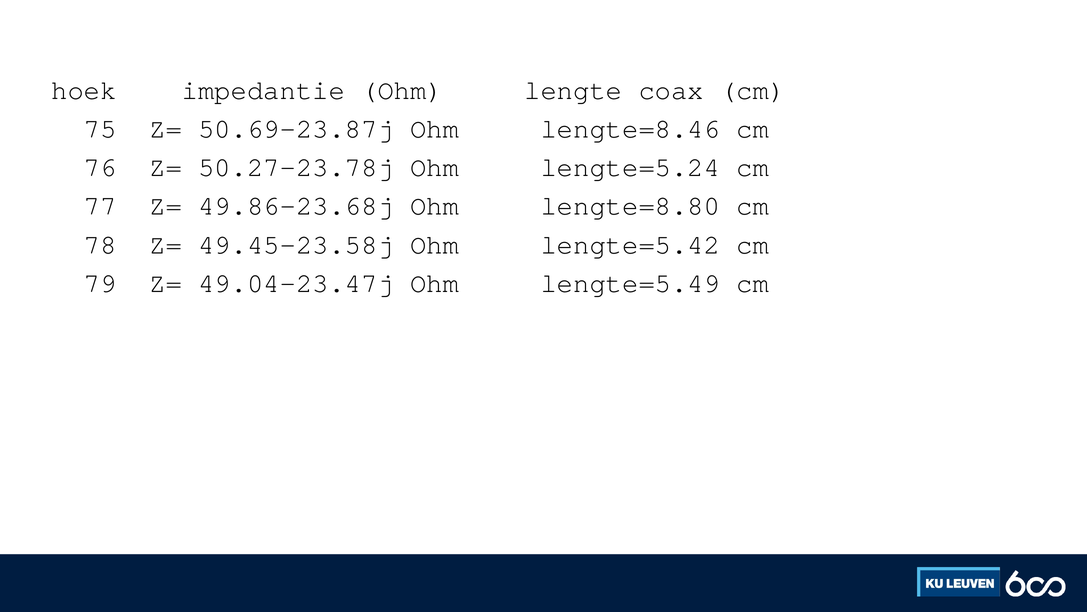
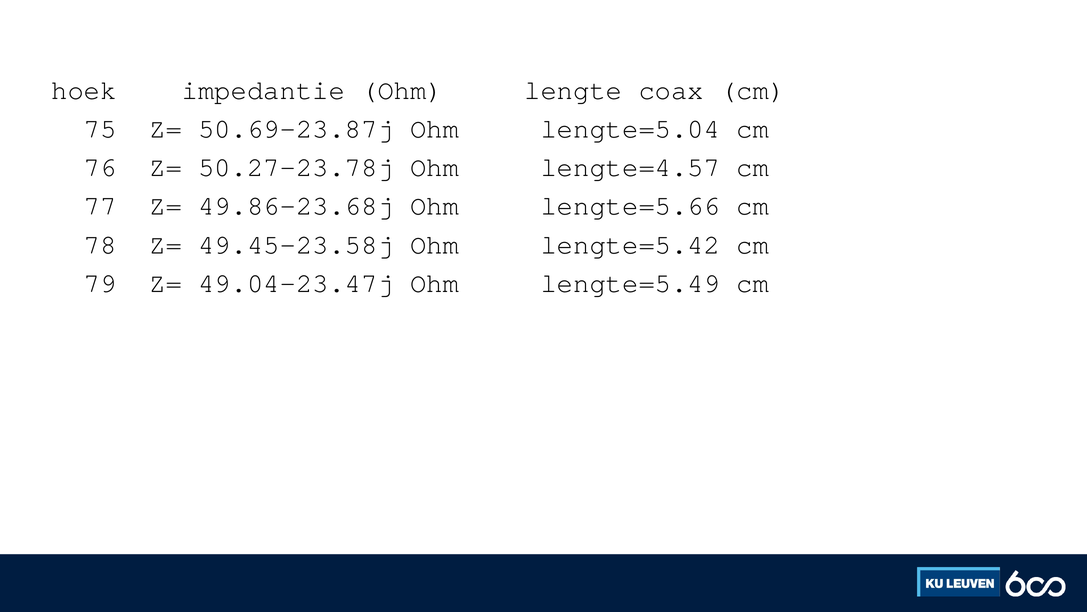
lengte=8.46: lengte=8.46 -> lengte=5.04
lengte=5.24: lengte=5.24 -> lengte=4.57
lengte=8.80: lengte=8.80 -> lengte=5.66
